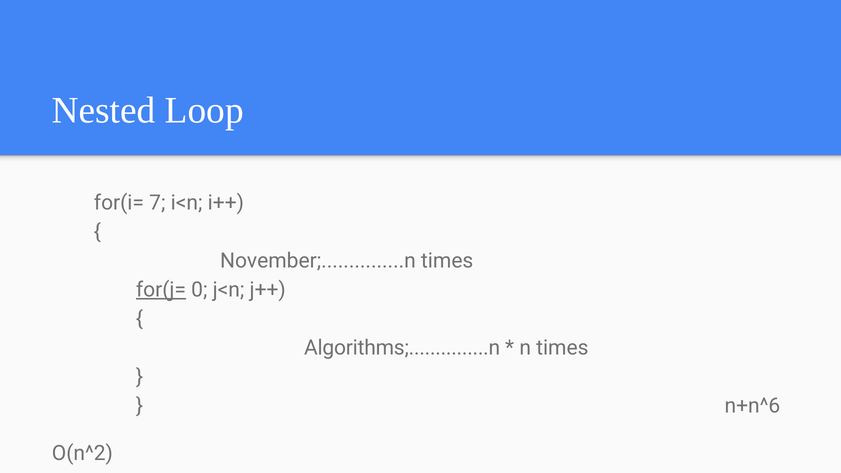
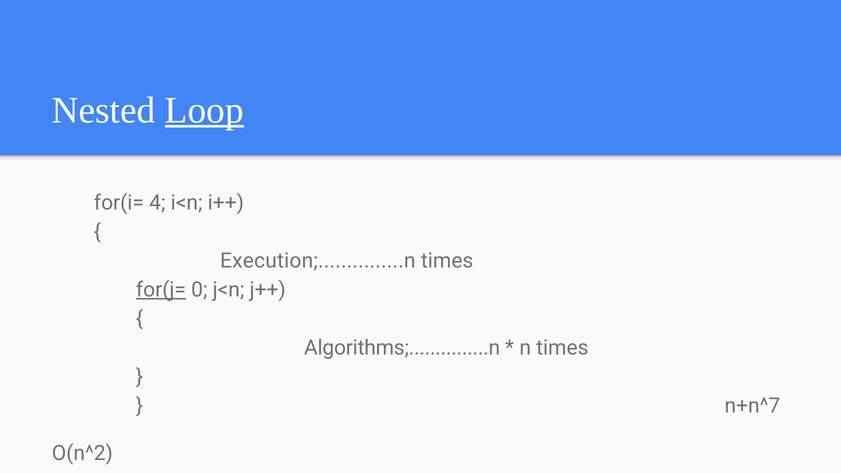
Loop underline: none -> present
7: 7 -> 4
November;...............n: November;...............n -> Execution;...............n
n+n^6: n+n^6 -> n+n^7
